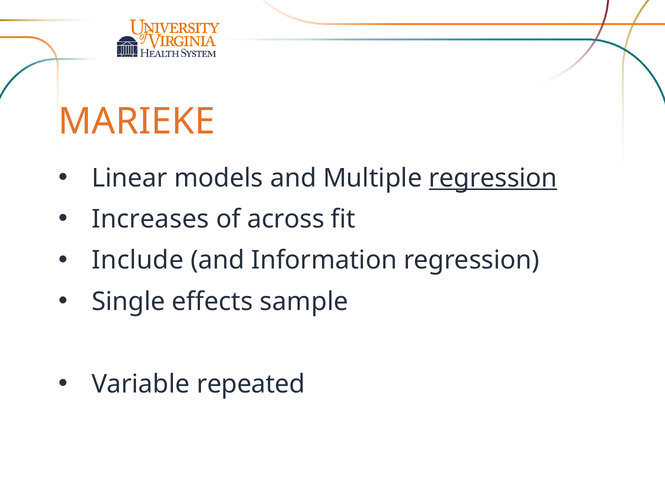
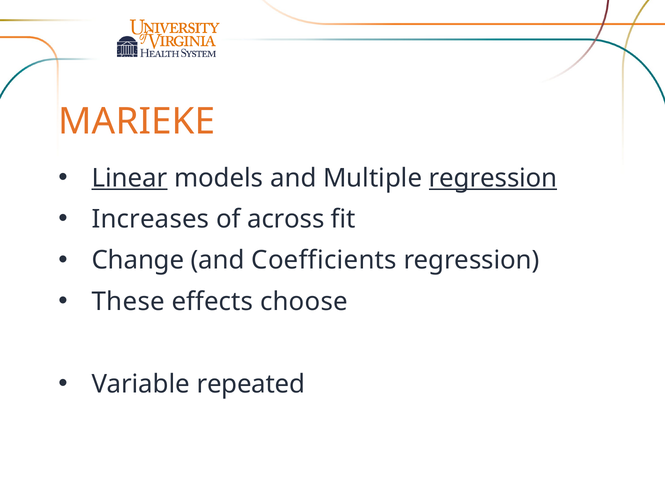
Linear underline: none -> present
Include: Include -> Change
Information: Information -> Coefficients
Single: Single -> These
sample: sample -> choose
